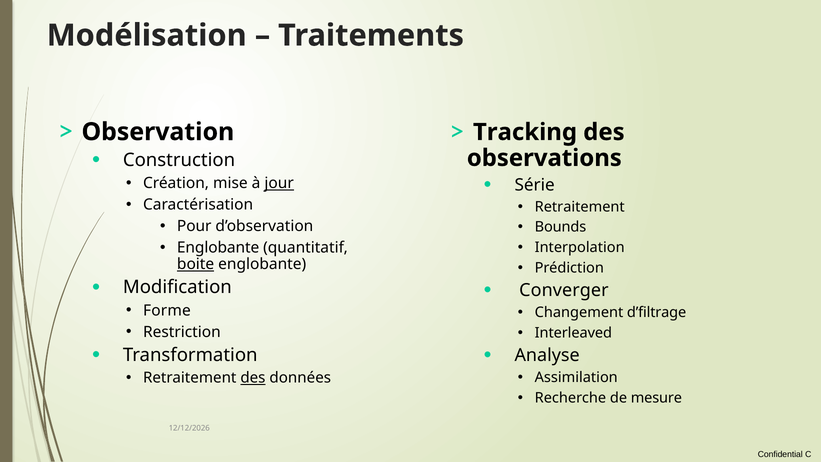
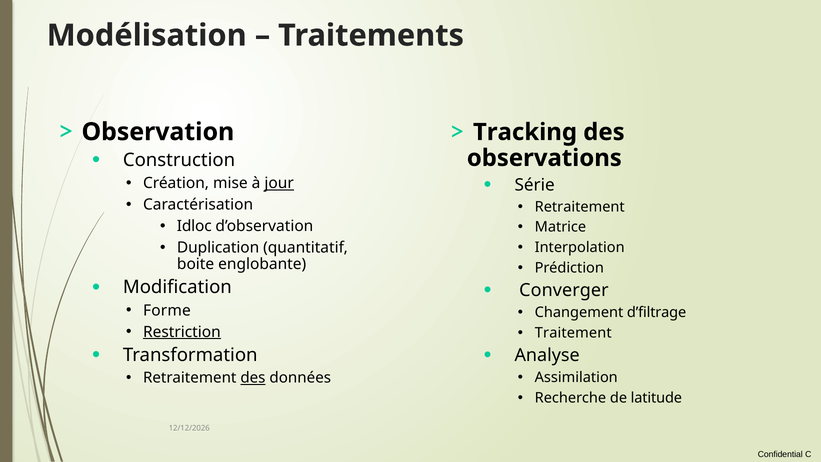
Pour: Pour -> Idloc
Bounds: Bounds -> Matrice
Englobante at (218, 247): Englobante -> Duplication
boite underline: present -> none
Restriction underline: none -> present
Interleaved: Interleaved -> Traitement
mesure: mesure -> latitude
